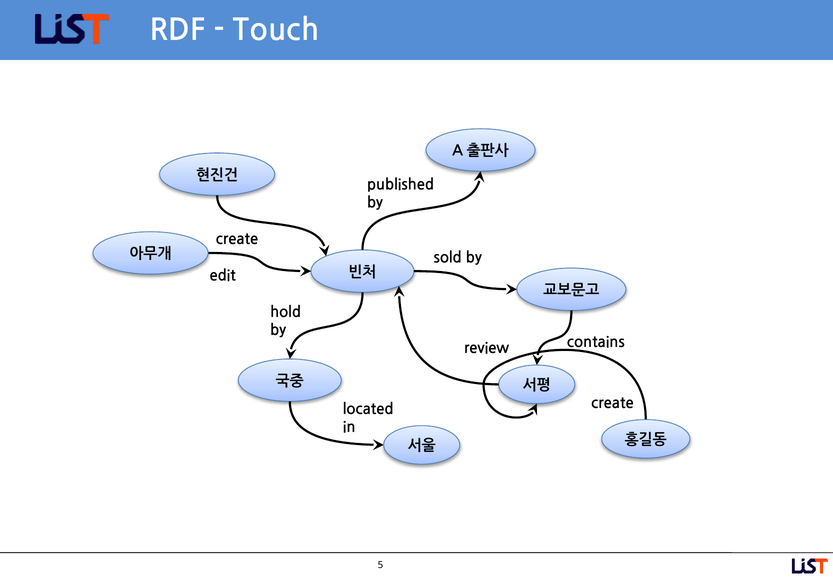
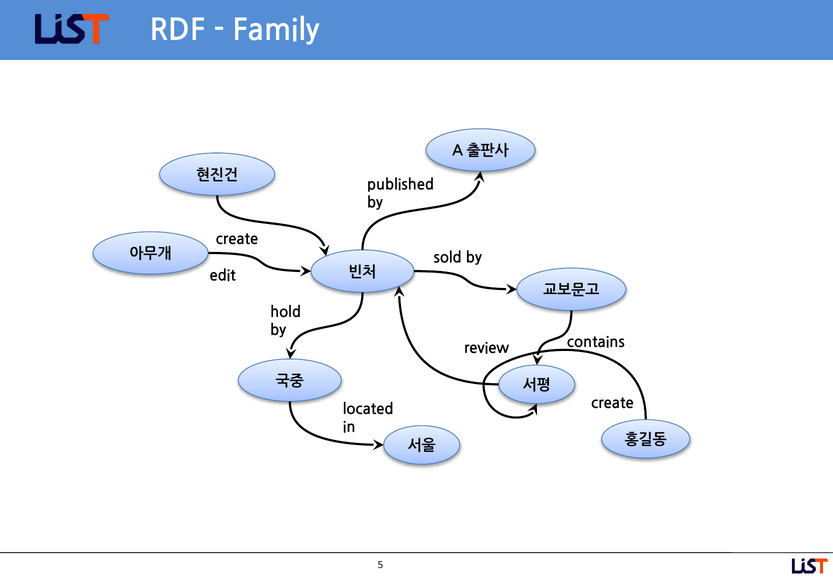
Touch: Touch -> Family
